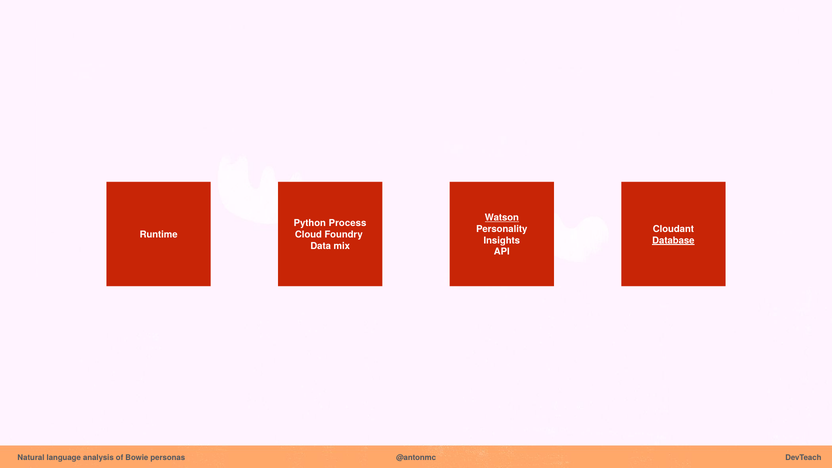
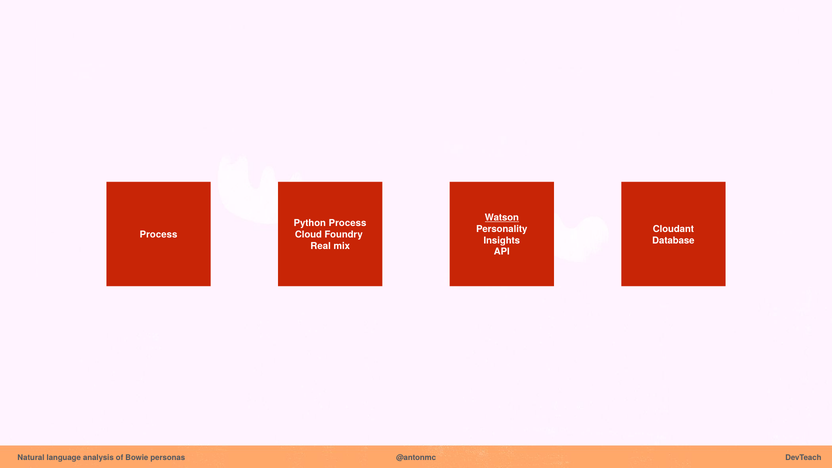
Runtime at (159, 235): Runtime -> Process
Database underline: present -> none
Data: Data -> Real
